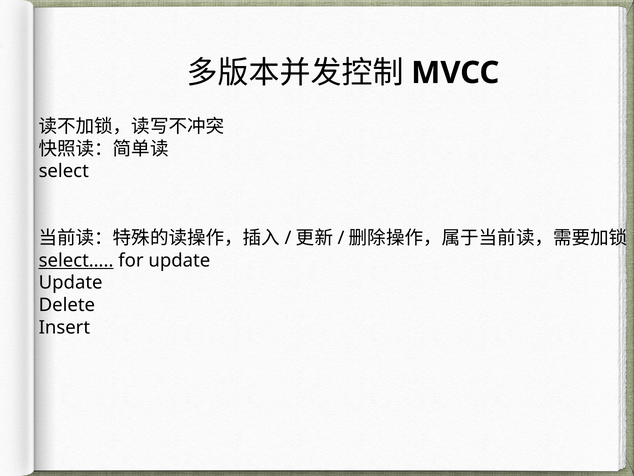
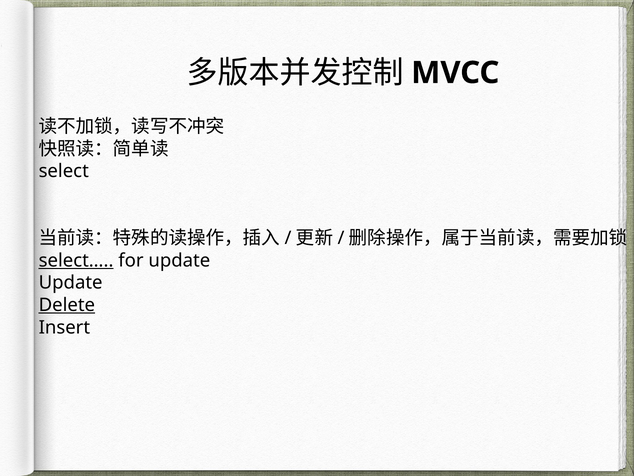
Delete underline: none -> present
